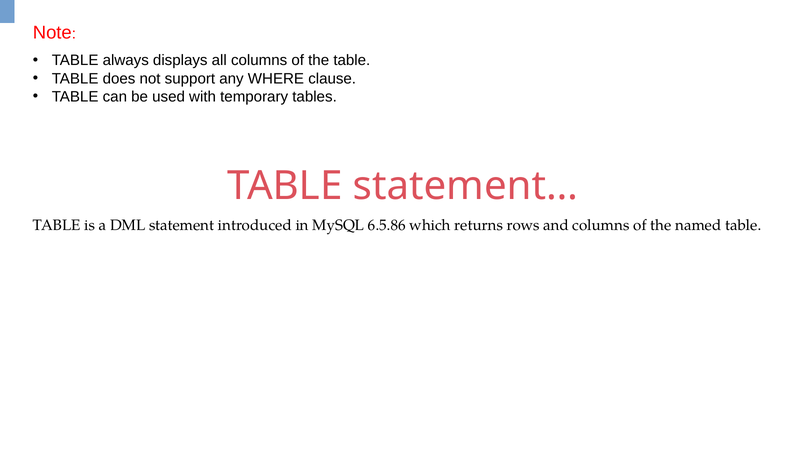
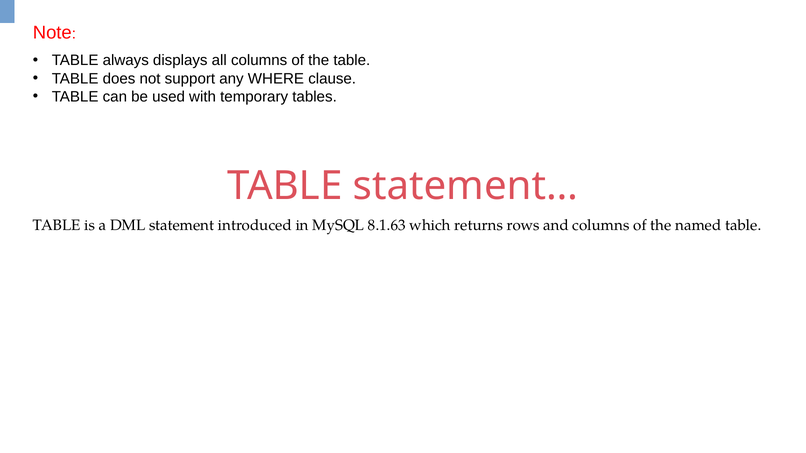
6.5.86: 6.5.86 -> 8.1.63
